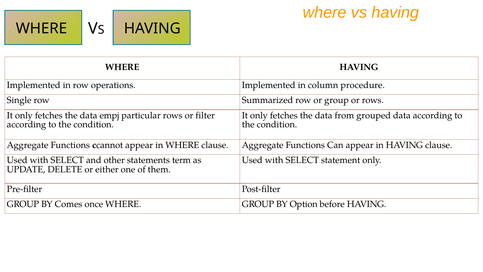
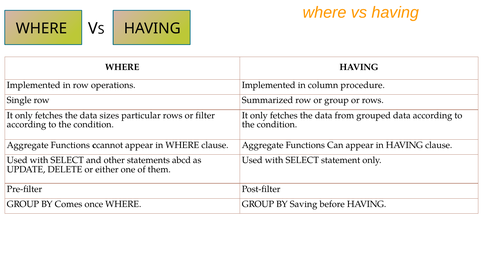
empj: empj -> sizes
term: term -> abcd
Option: Option -> Saving
